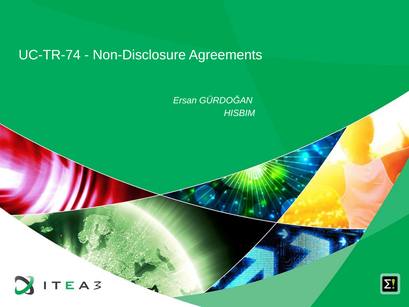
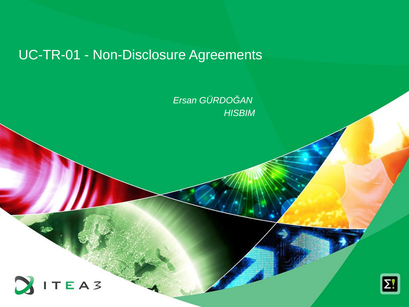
UC-TR-74: UC-TR-74 -> UC-TR-01
